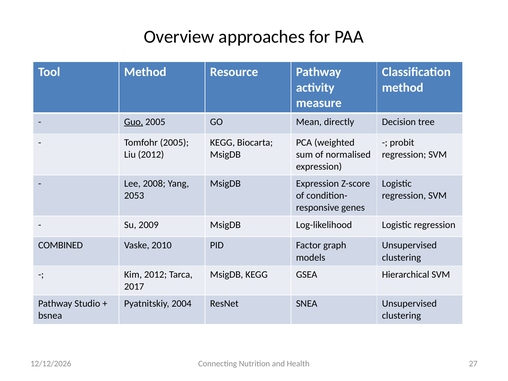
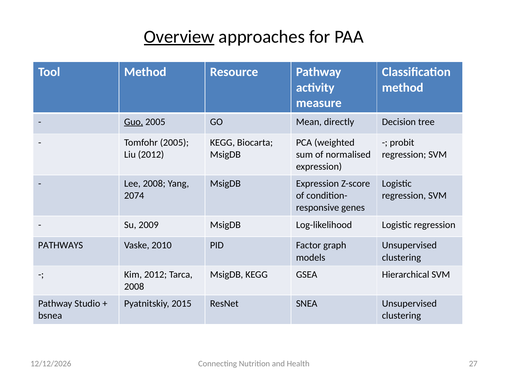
Overview underline: none -> present
2053: 2053 -> 2074
COMBINED: COMBINED -> PATHWAYS
2017 at (134, 287): 2017 -> 2008
2004: 2004 -> 2015
